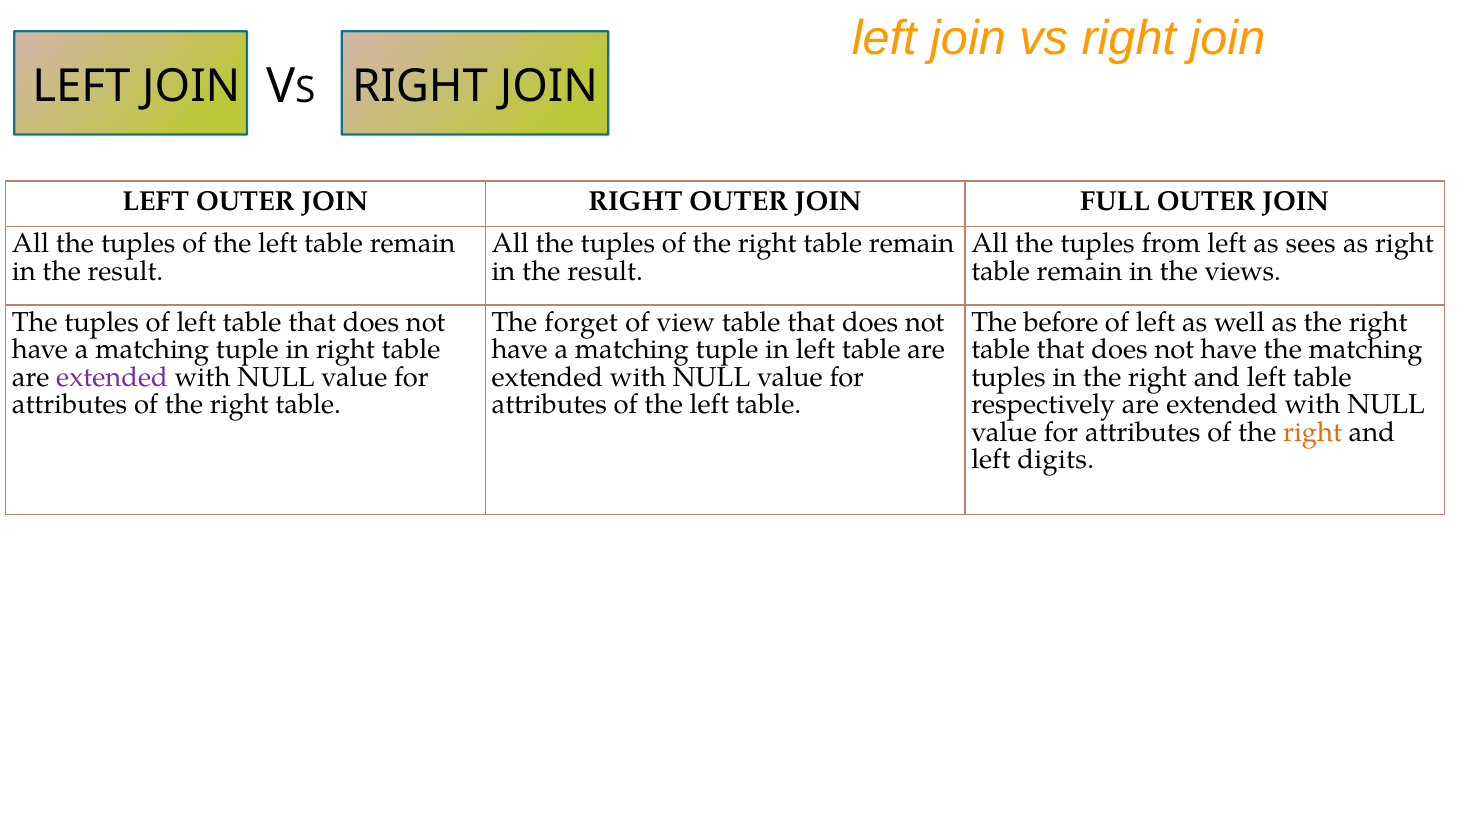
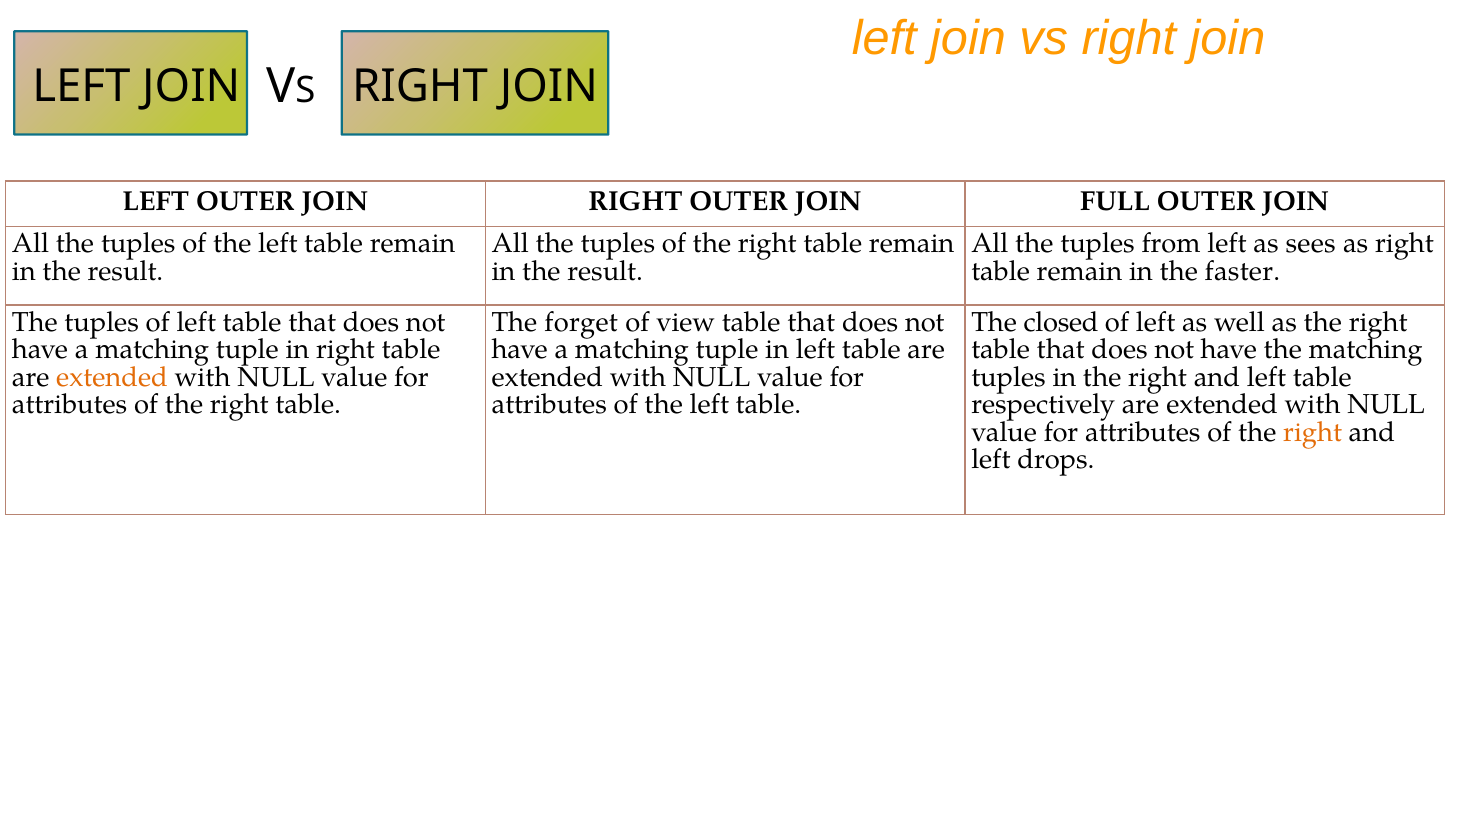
views: views -> faster
before: before -> closed
extended at (112, 377) colour: purple -> orange
digits: digits -> drops
